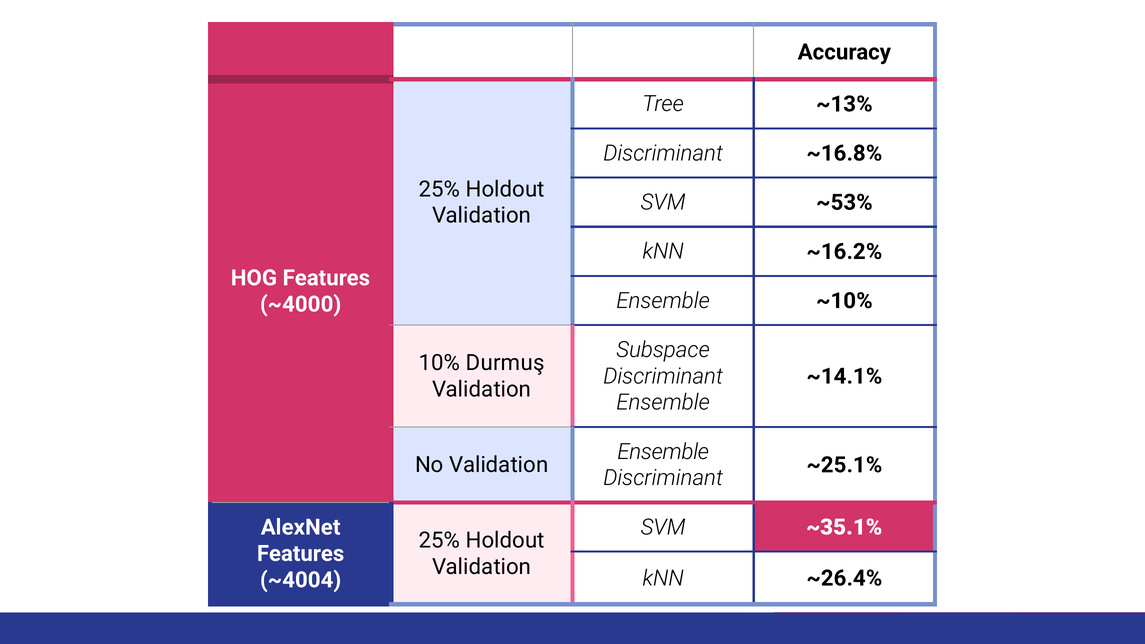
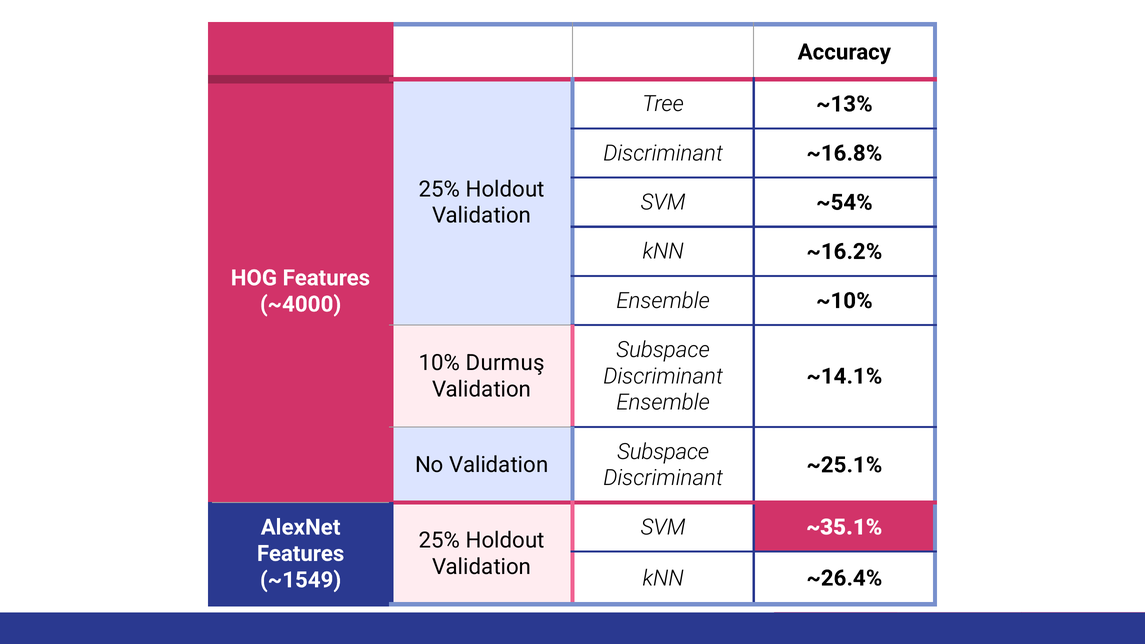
~53%: ~53% -> ~54%
Ensemble at (663, 452): Ensemble -> Subspace
~4004: ~4004 -> ~1549
